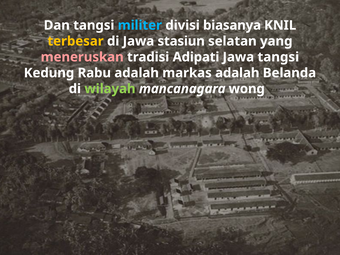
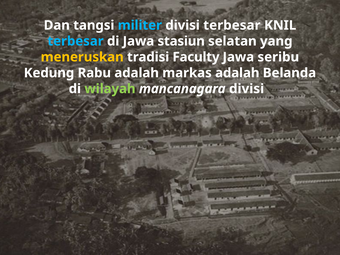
divisi biasanya: biasanya -> terbesar
terbesar at (76, 41) colour: yellow -> light blue
meneruskan colour: pink -> yellow
Adipati: Adipati -> Faculty
Jawa tangsi: tangsi -> seribu
mancanagara wong: wong -> divisi
